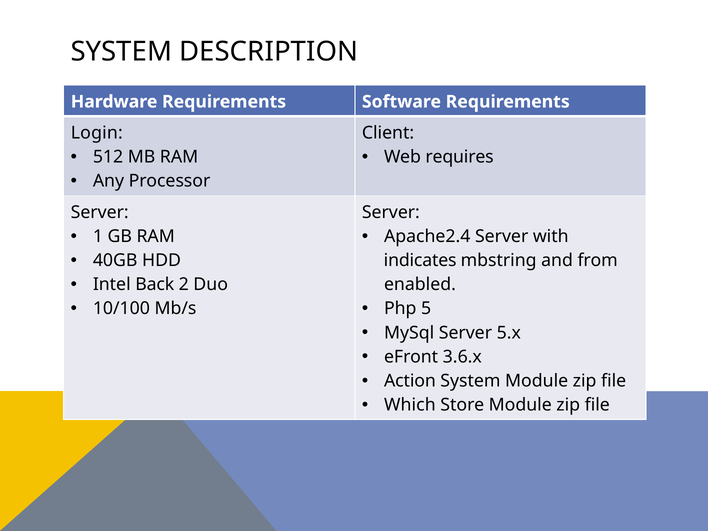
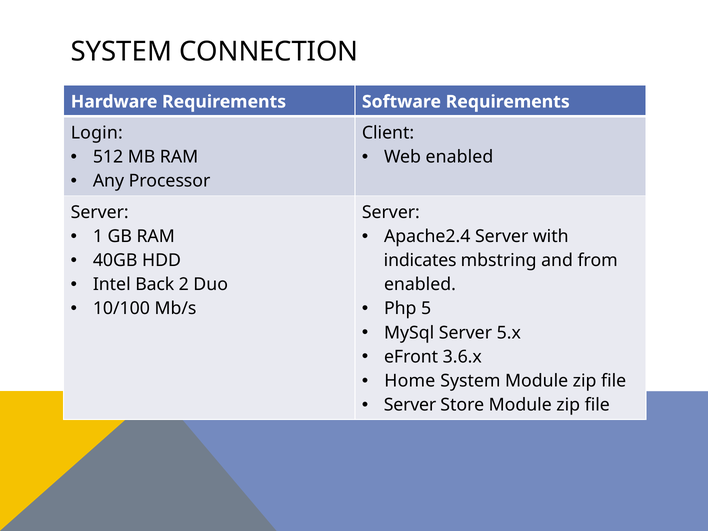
DESCRIPTION: DESCRIPTION -> CONNECTION
Web requires: requires -> enabled
Action: Action -> Home
Which at (410, 405): Which -> Server
